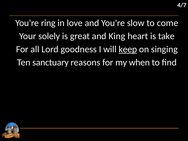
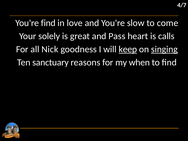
You're ring: ring -> find
King: King -> Pass
take: take -> calls
Lord: Lord -> Nick
singing underline: none -> present
